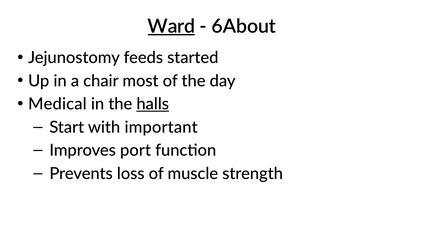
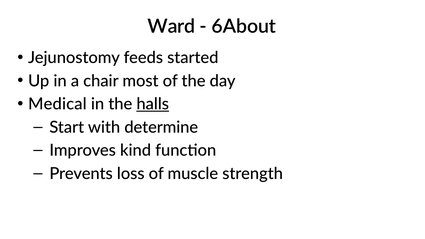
Ward underline: present -> none
important: important -> determine
port: port -> kind
